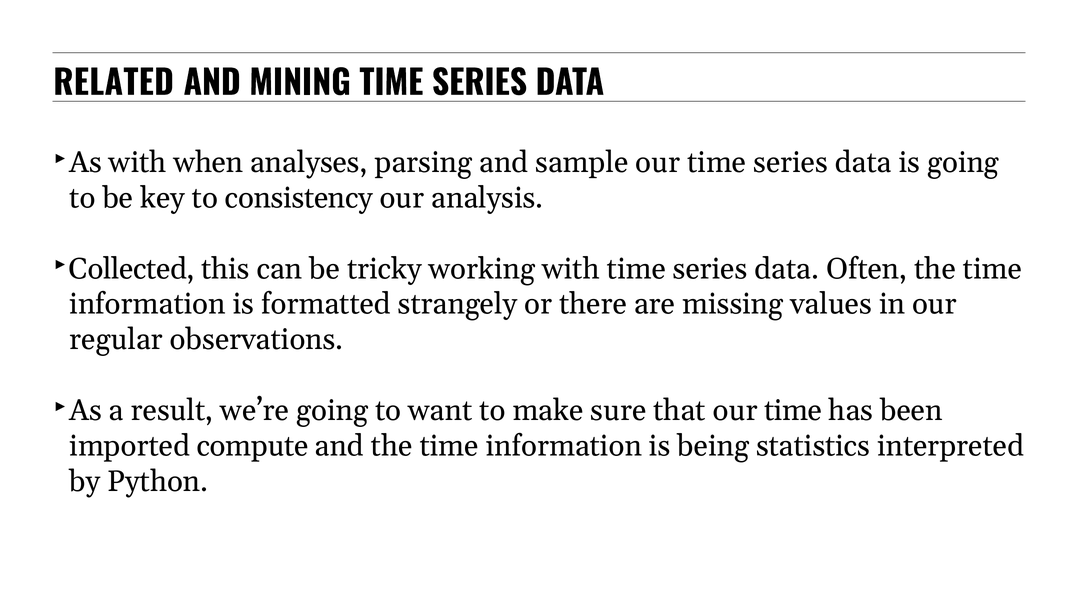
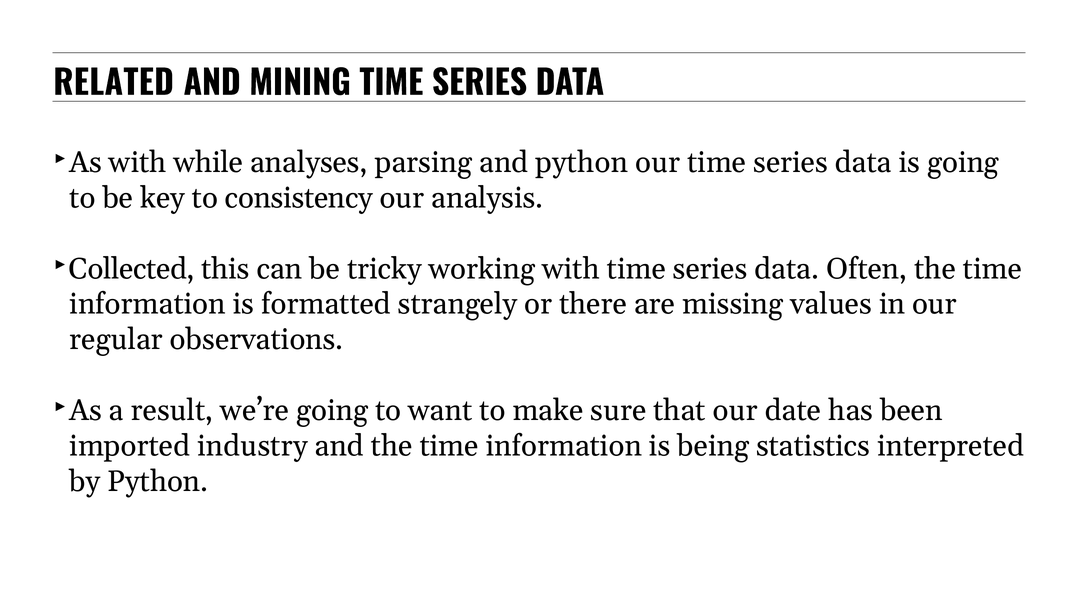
when: when -> while
and sample: sample -> python
that our time: time -> date
compute: compute -> industry
